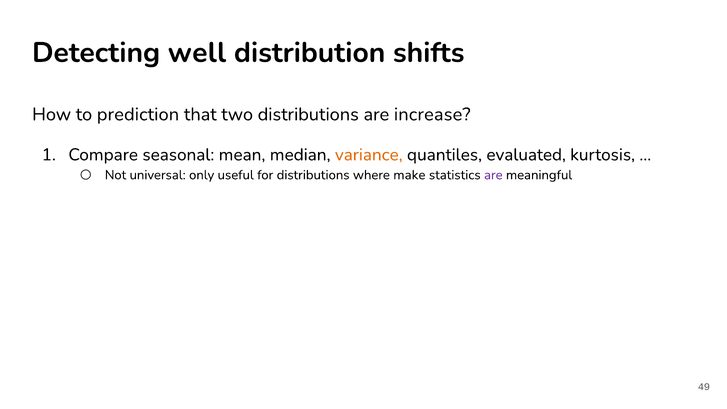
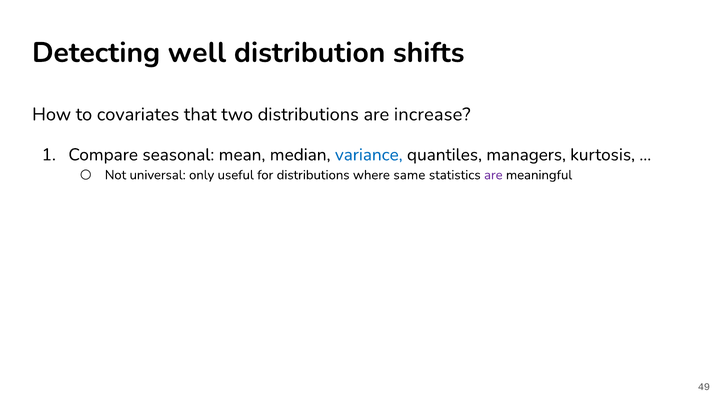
prediction: prediction -> covariates
variance colour: orange -> blue
evaluated: evaluated -> managers
make: make -> same
